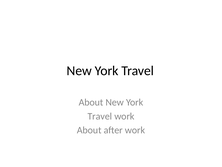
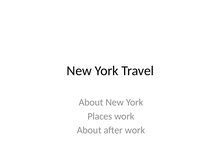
Travel at (100, 116): Travel -> Places
